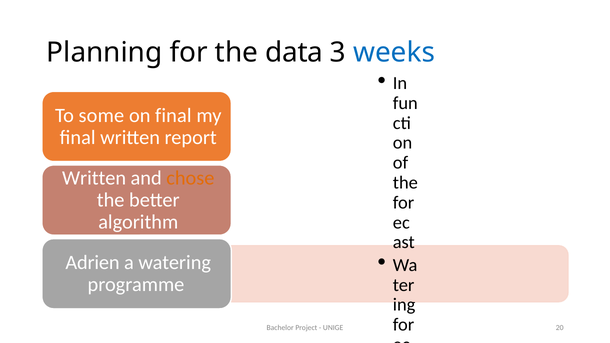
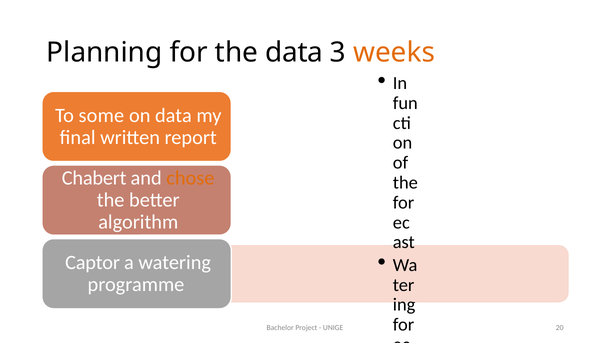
weeks colour: blue -> orange
on final: final -> data
Written at (94, 178): Written -> Chabert
Adrien: Adrien -> Captor
